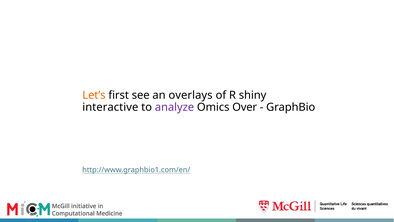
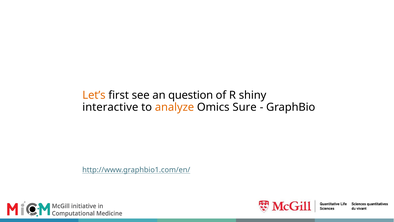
overlays: overlays -> question
analyze colour: purple -> orange
Over: Over -> Sure
